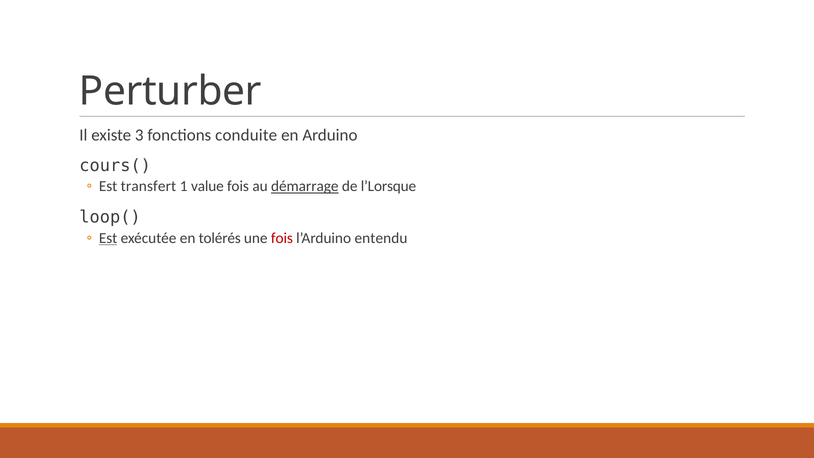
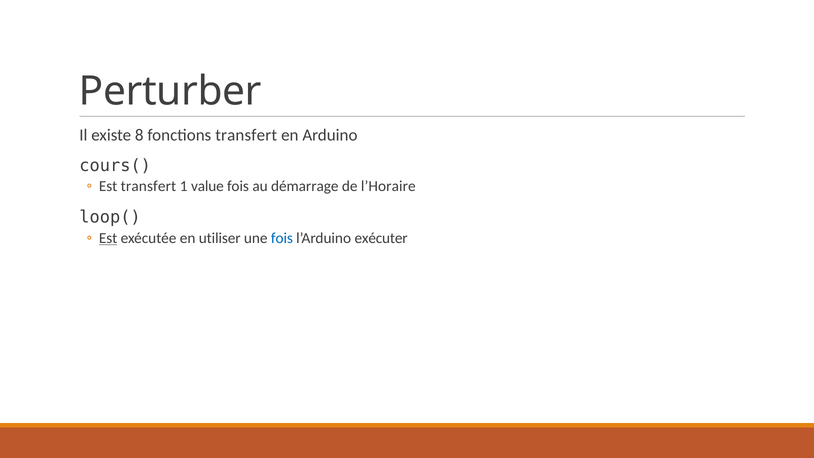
3: 3 -> 8
fonctions conduite: conduite -> transfert
démarrage underline: present -> none
l’Lorsque: l’Lorsque -> l’Horaire
tolérés: tolérés -> utiliser
fois at (282, 238) colour: red -> blue
entendu: entendu -> exécuter
